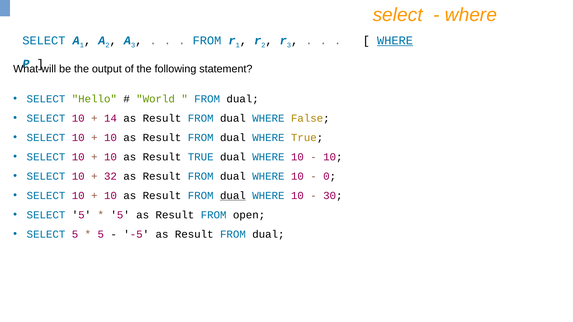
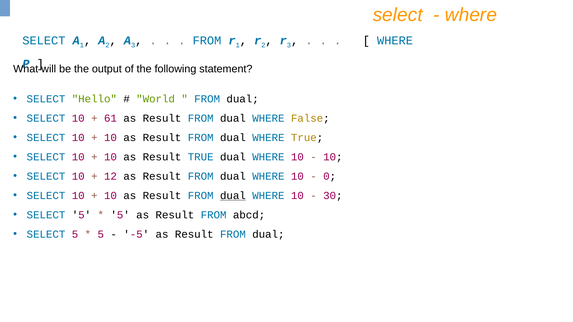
WHERE at (395, 41) underline: present -> none
14: 14 -> 61
32: 32 -> 12
open: open -> abcd
